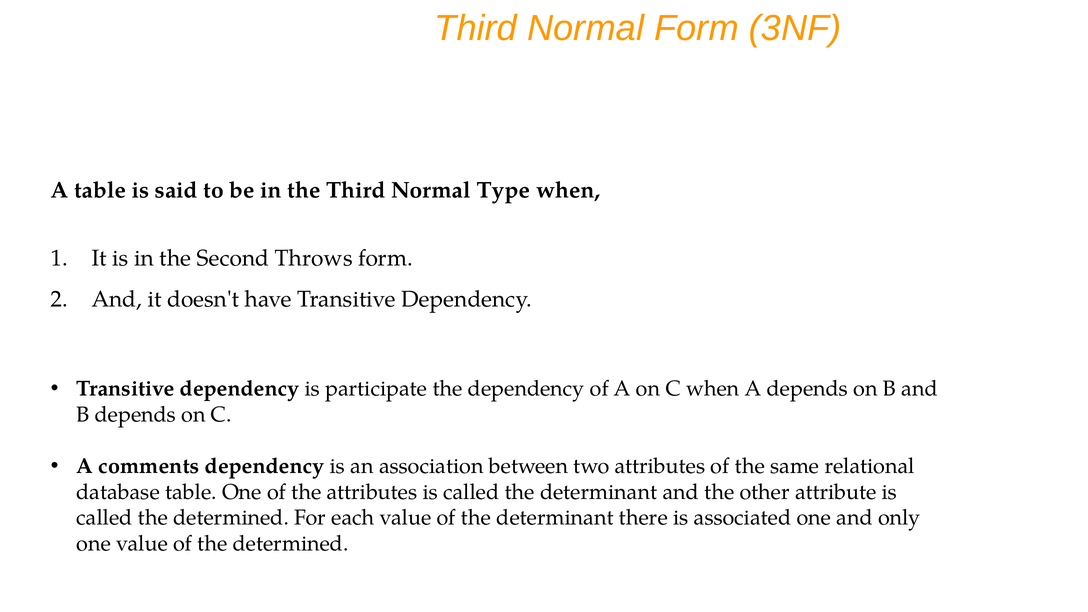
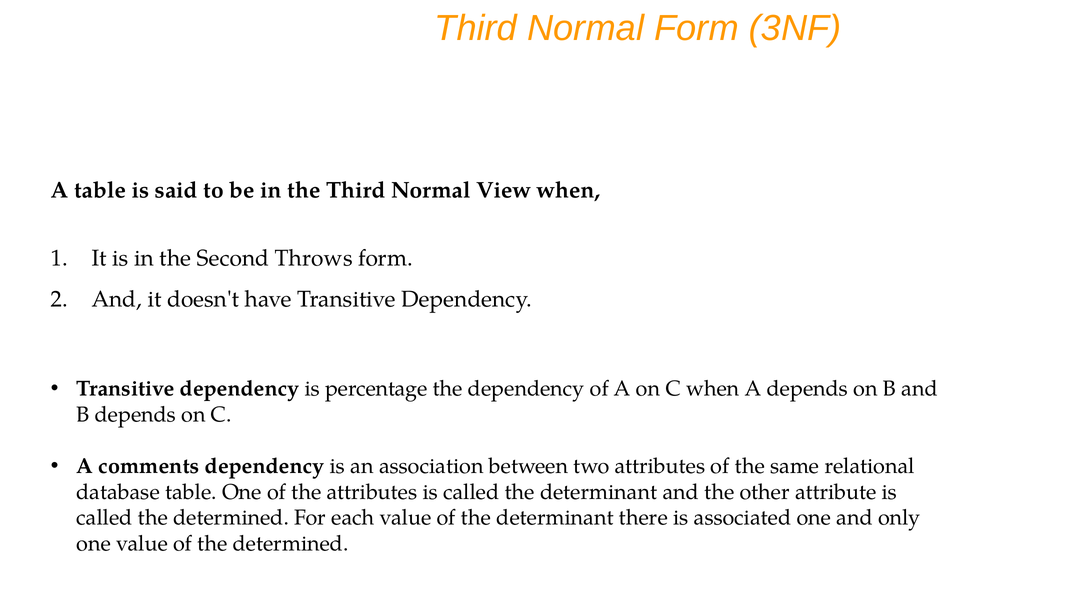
Type: Type -> View
participate: participate -> percentage
